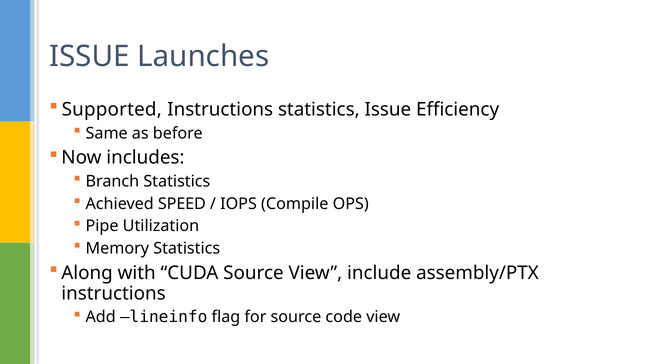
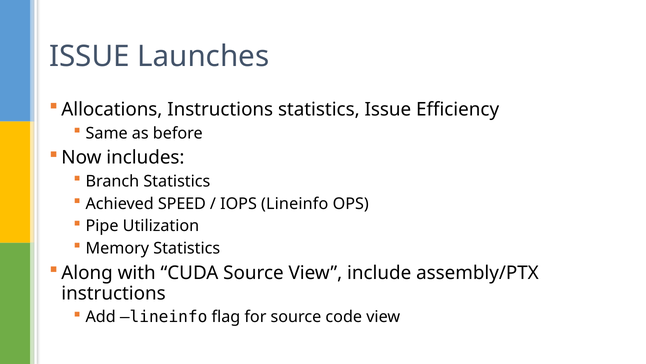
Supported: Supported -> Allocations
IOPS Compile: Compile -> Lineinfo
